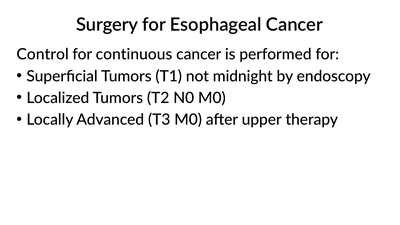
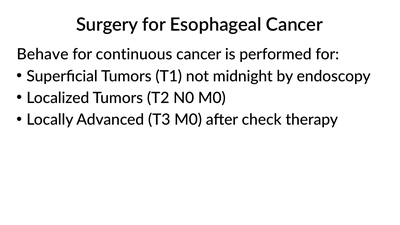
Control: Control -> Behave
upper: upper -> check
